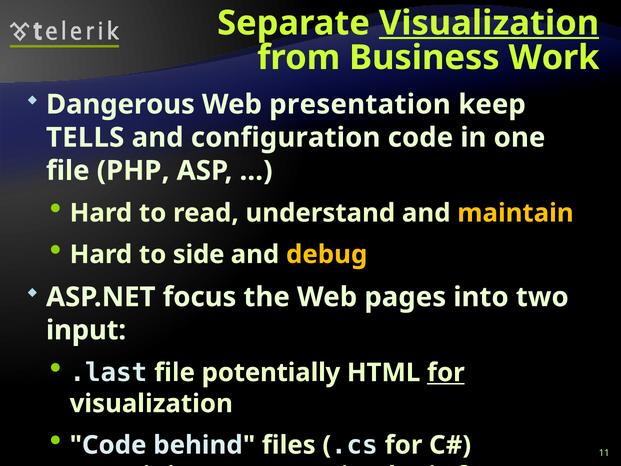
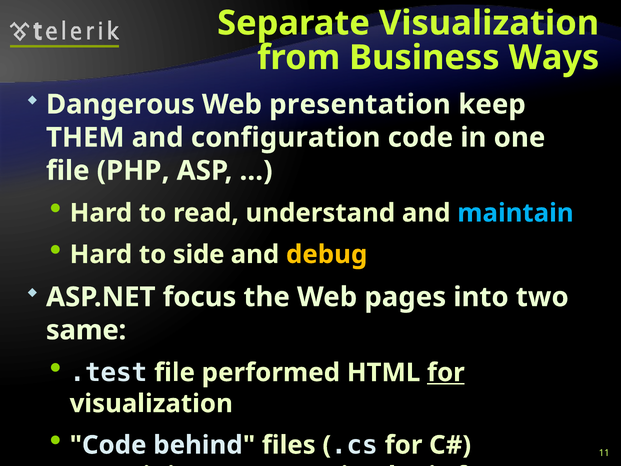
Visualization at (489, 23) underline: present -> none
Work: Work -> Ways
TELLS: TELLS -> THEM
maintain colour: yellow -> light blue
input: input -> same
.last: .last -> .test
potentially: potentially -> performed
